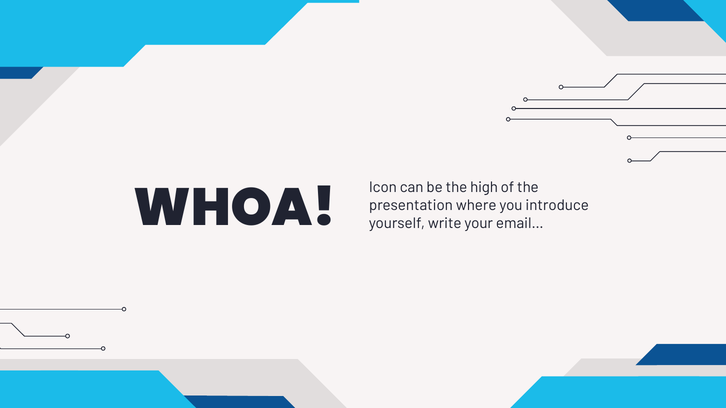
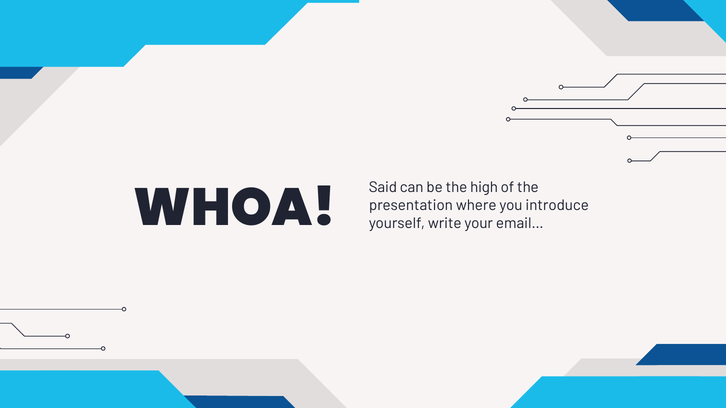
Icon: Icon -> Said
